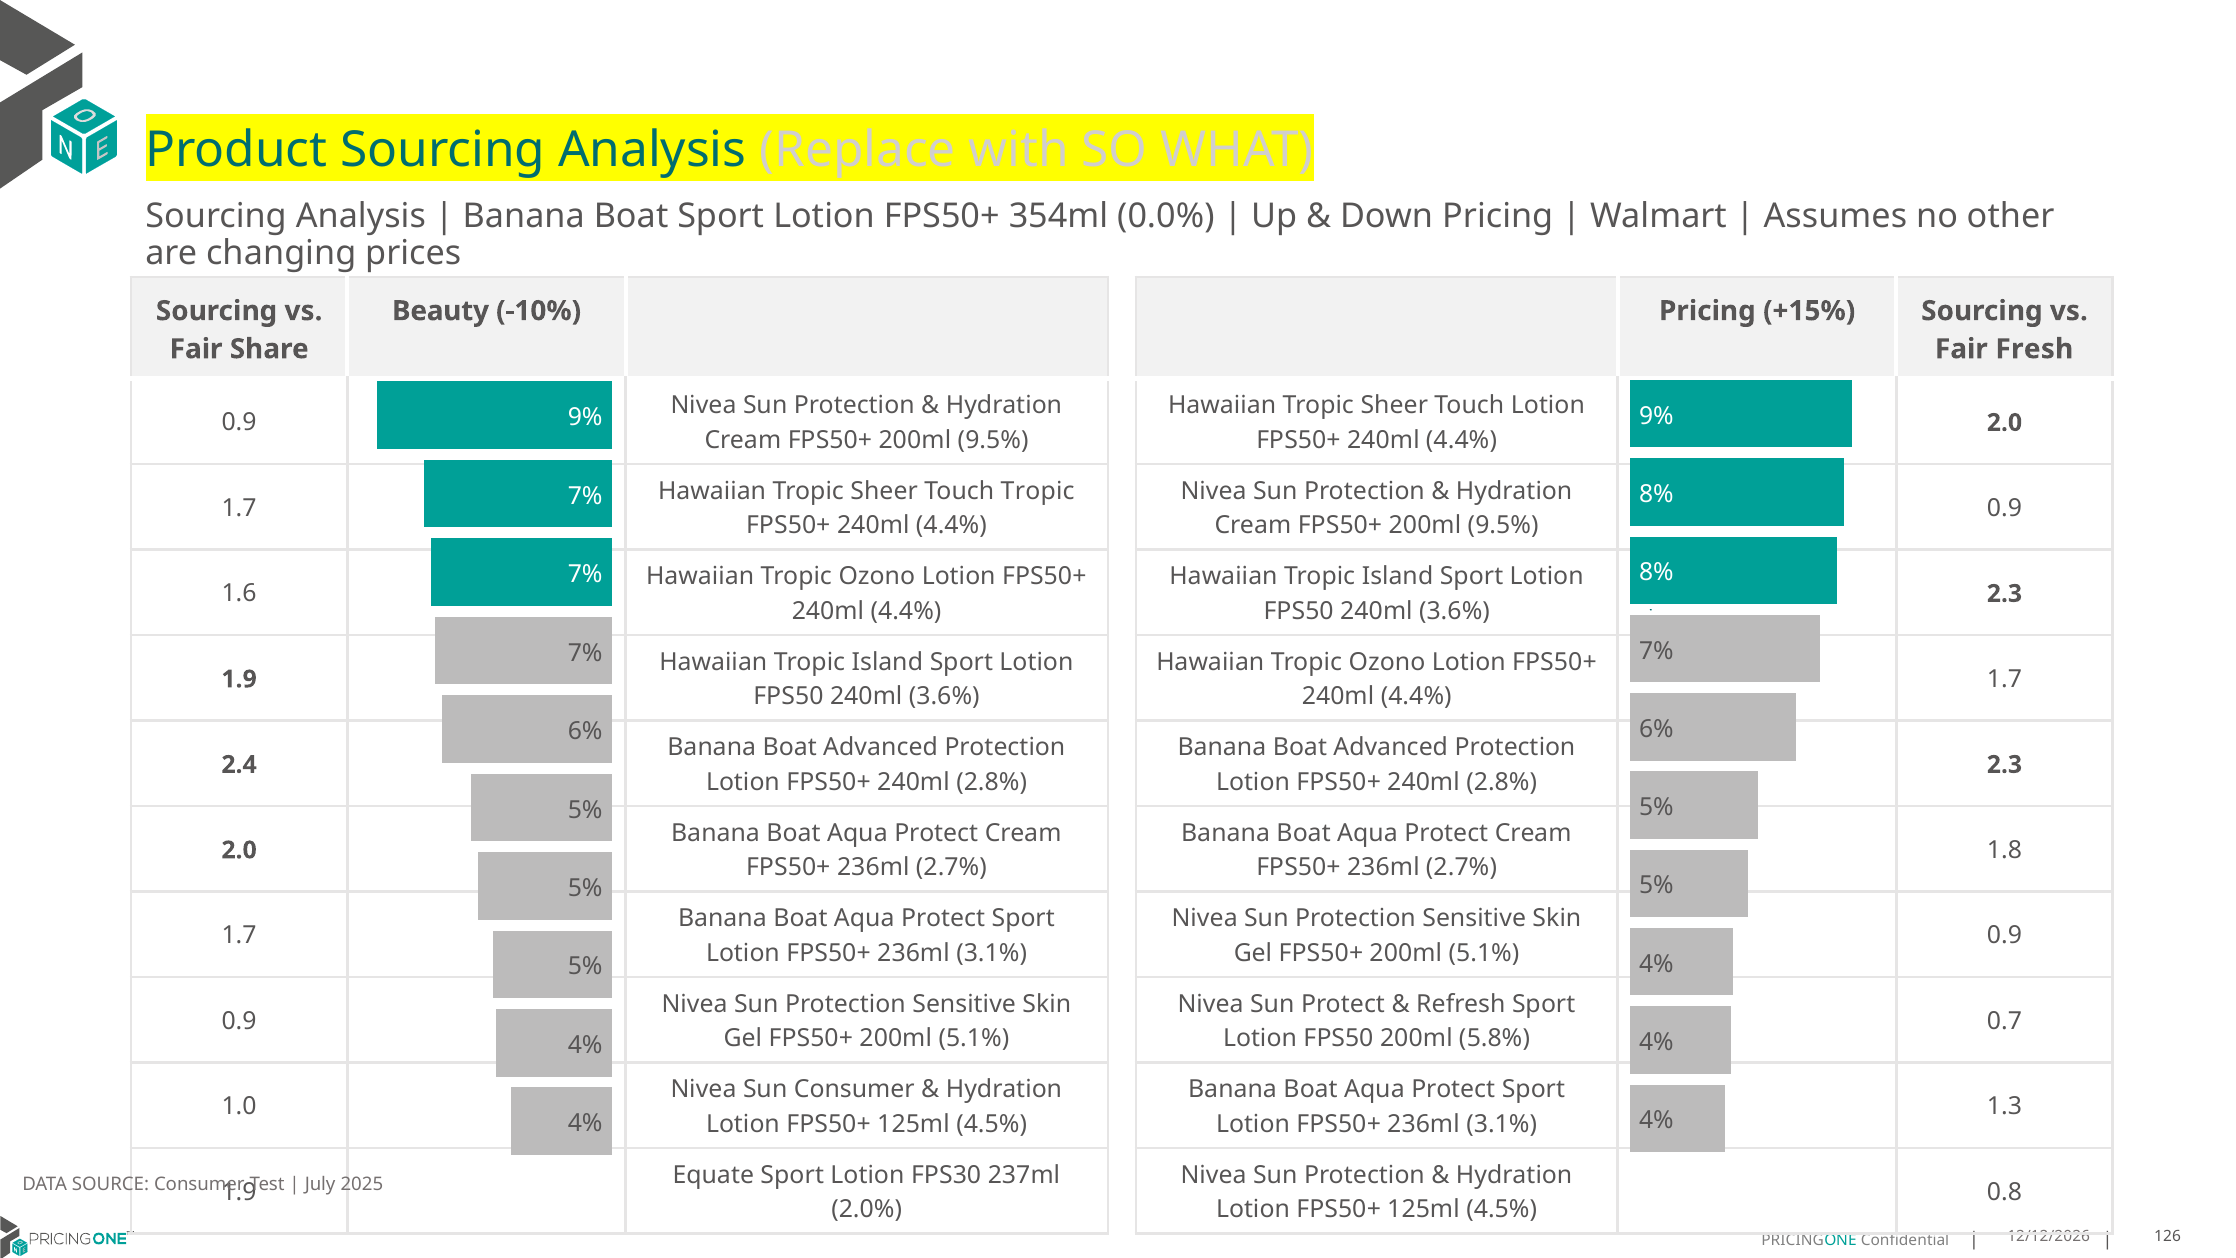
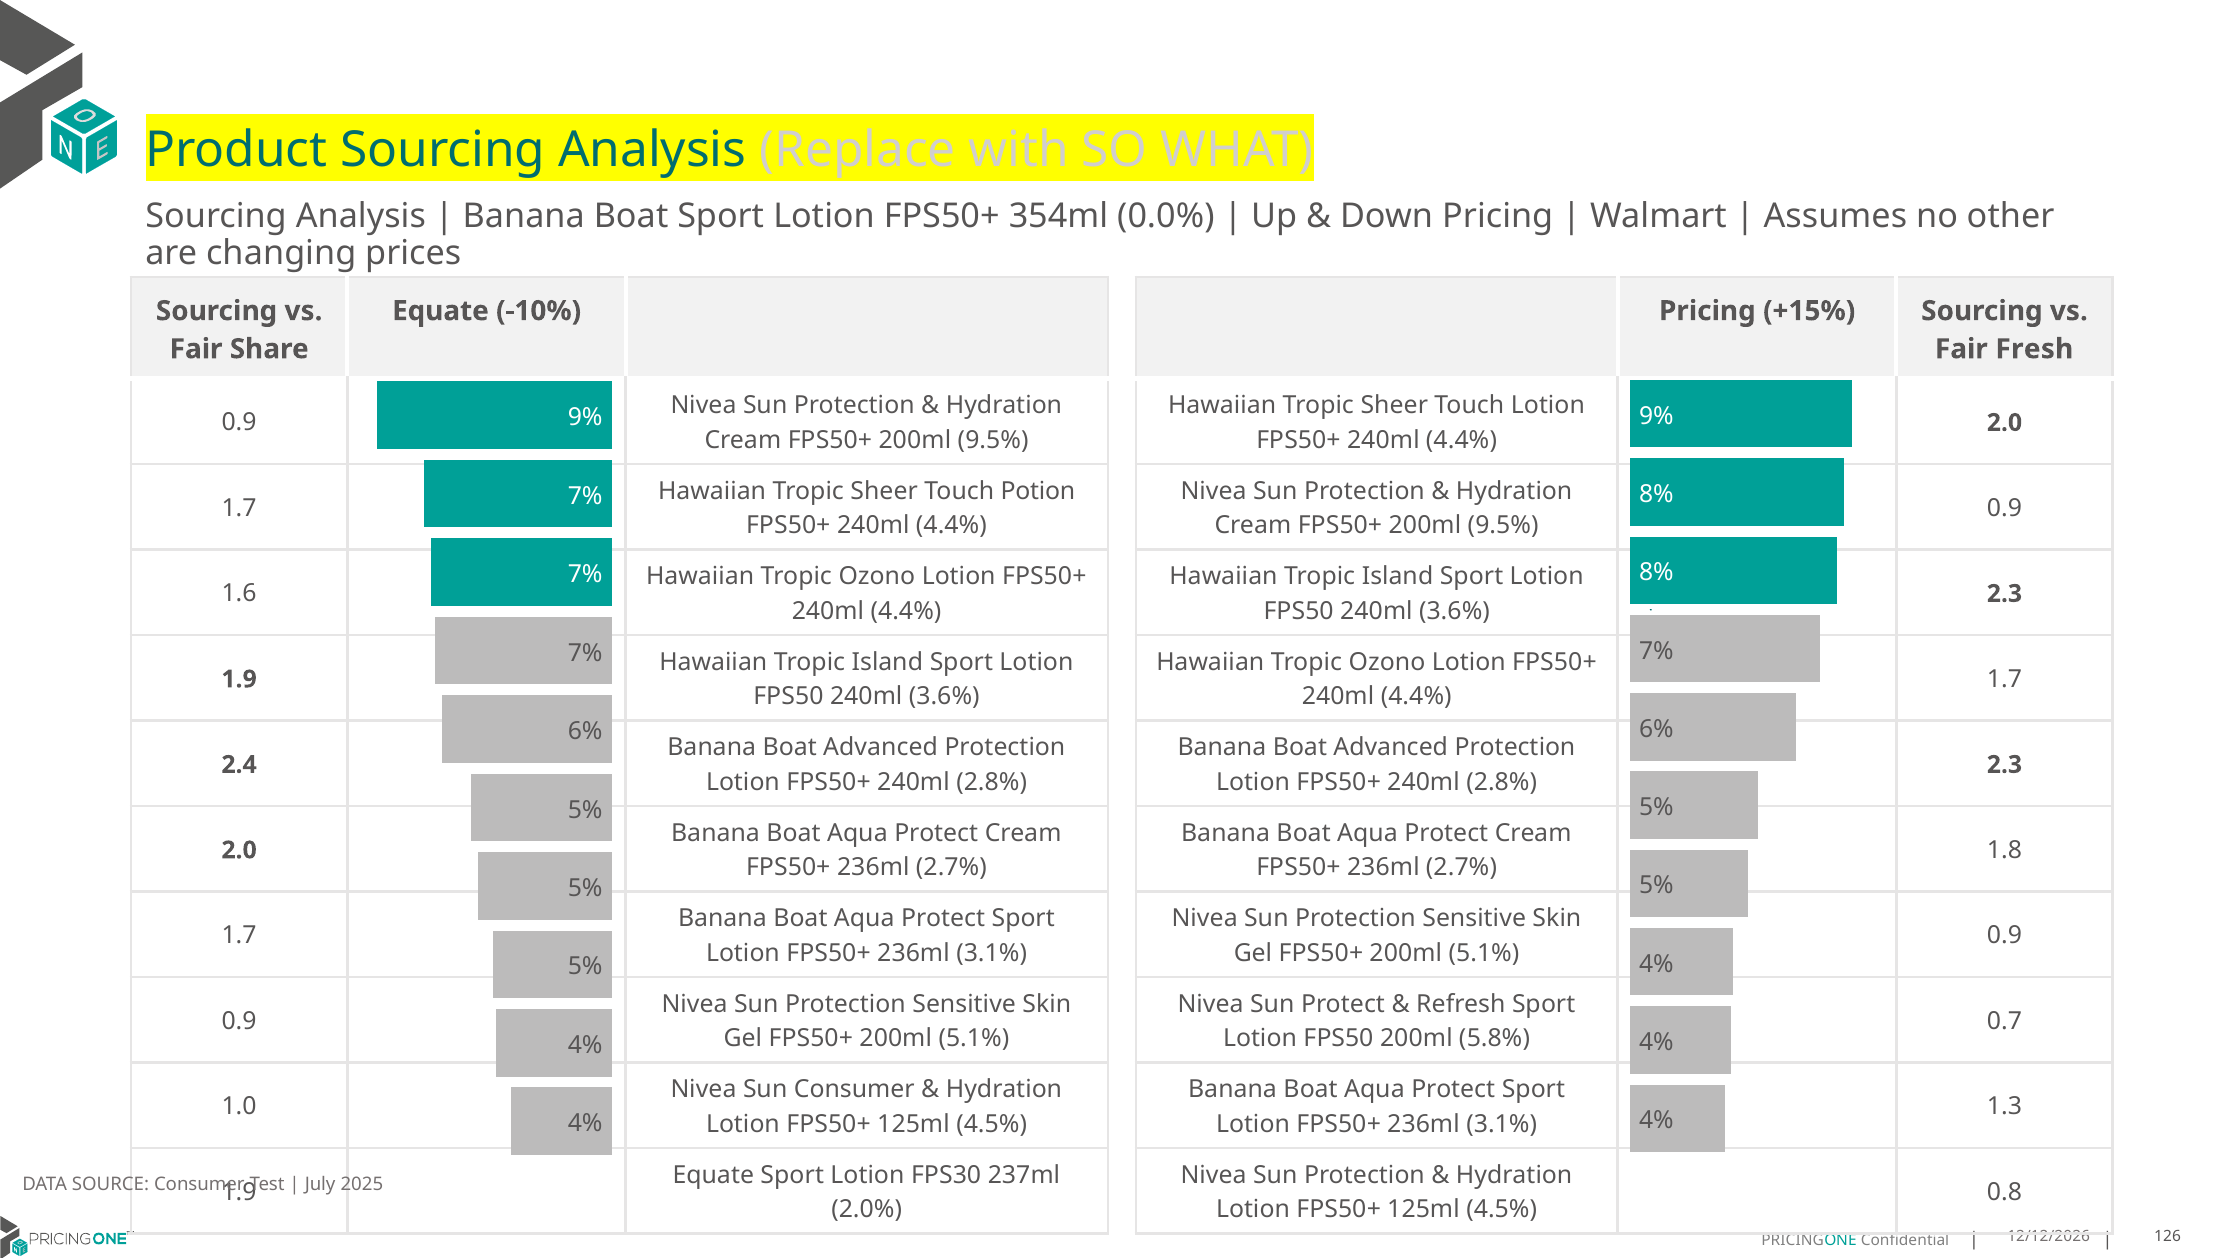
Beauty at (441, 311): Beauty -> Equate
Touch Tropic: Tropic -> Potion
